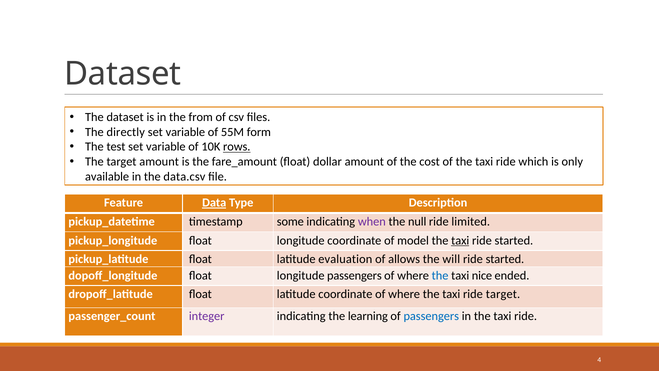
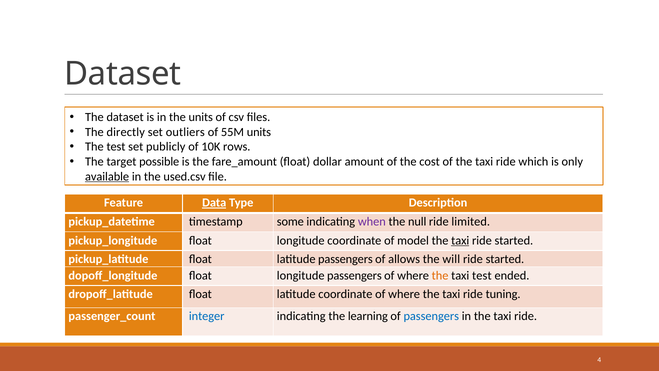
the from: from -> units
variable at (185, 132): variable -> outliers
55M form: form -> units
test set variable: variable -> publicly
rows underline: present -> none
target amount: amount -> possible
available underline: none -> present
data.csv: data.csv -> used.csv
latitude evaluation: evaluation -> passengers
the at (440, 275) colour: blue -> orange
taxi nice: nice -> test
ride target: target -> tuning
integer colour: purple -> blue
